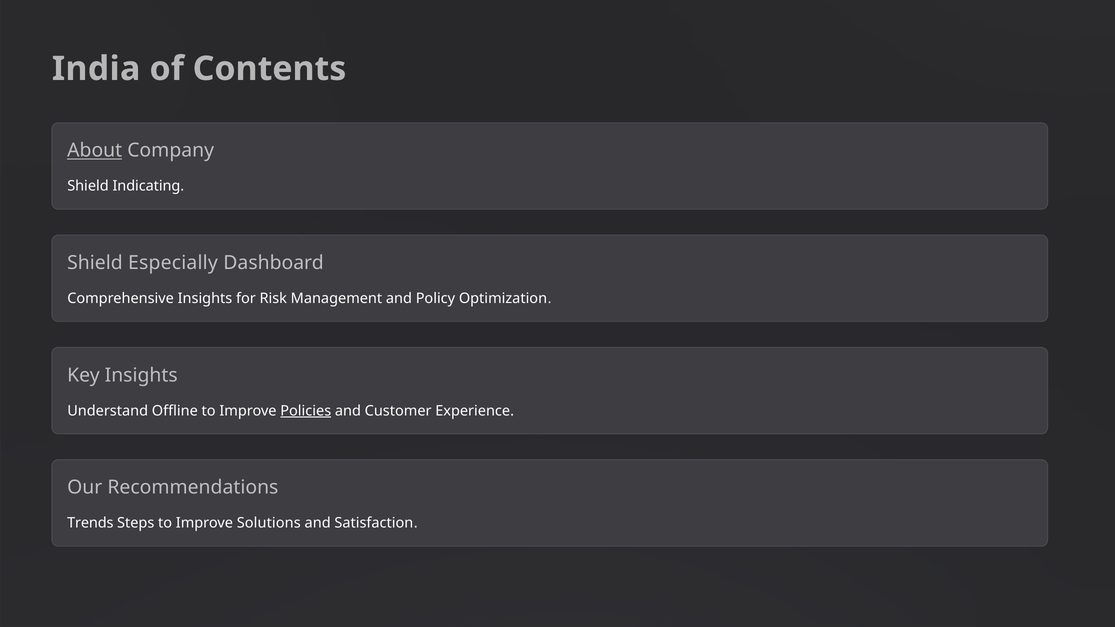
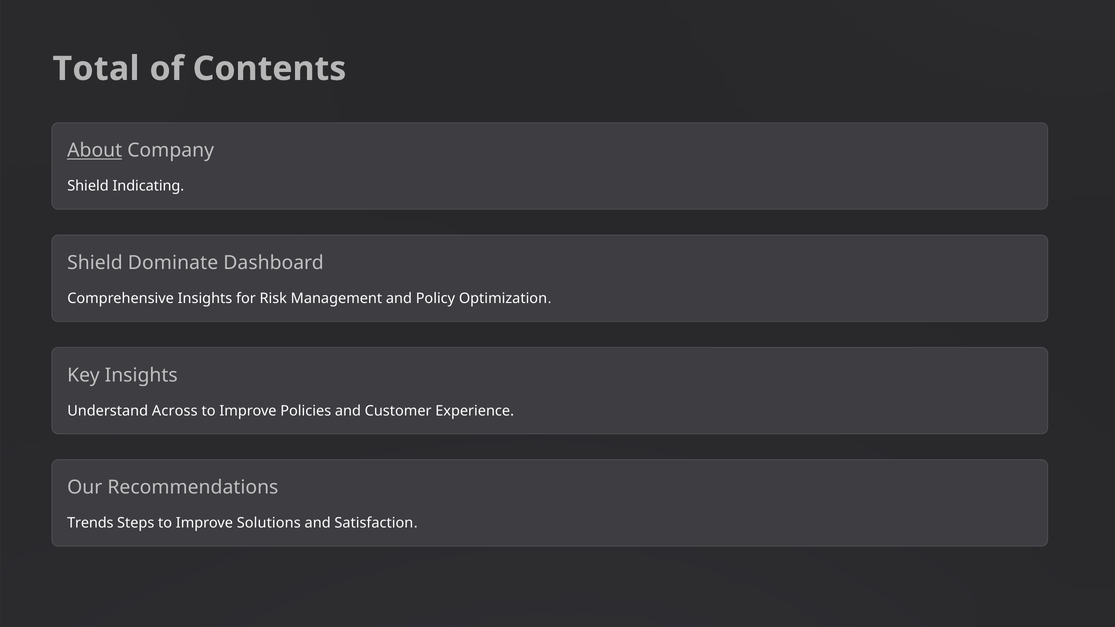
India: India -> Total
Especially: Especially -> Dominate
Offline: Offline -> Across
Policies underline: present -> none
